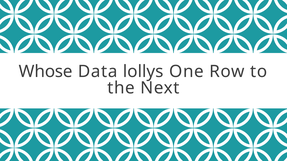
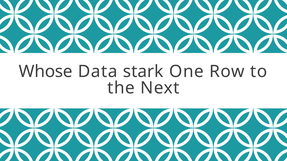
lollys: lollys -> stark
